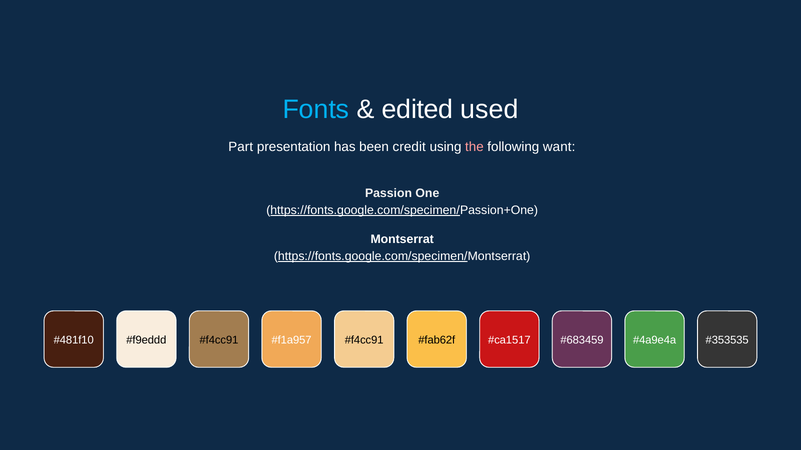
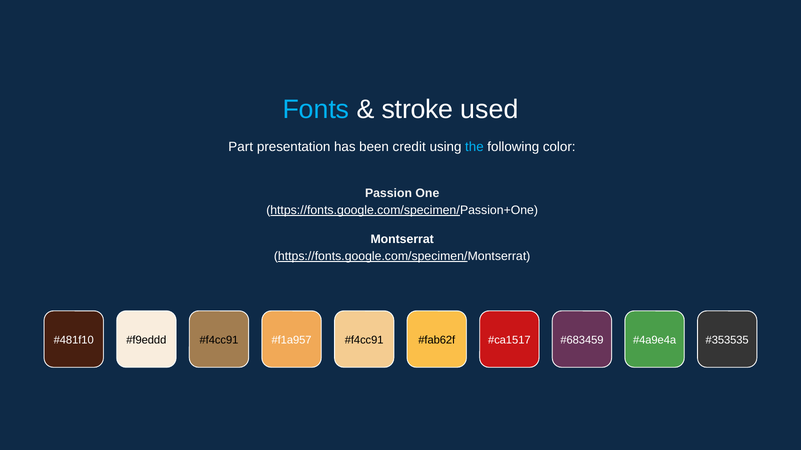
edited: edited -> stroke
the colour: pink -> light blue
want: want -> color
